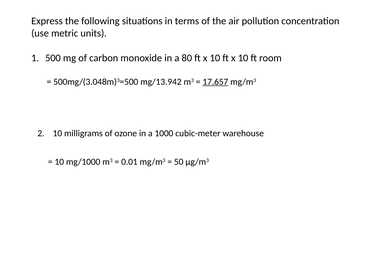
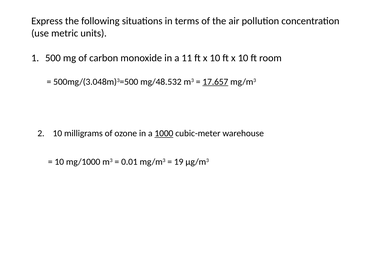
80: 80 -> 11
mg/13.942: mg/13.942 -> mg/48.532
1000 underline: none -> present
50: 50 -> 19
